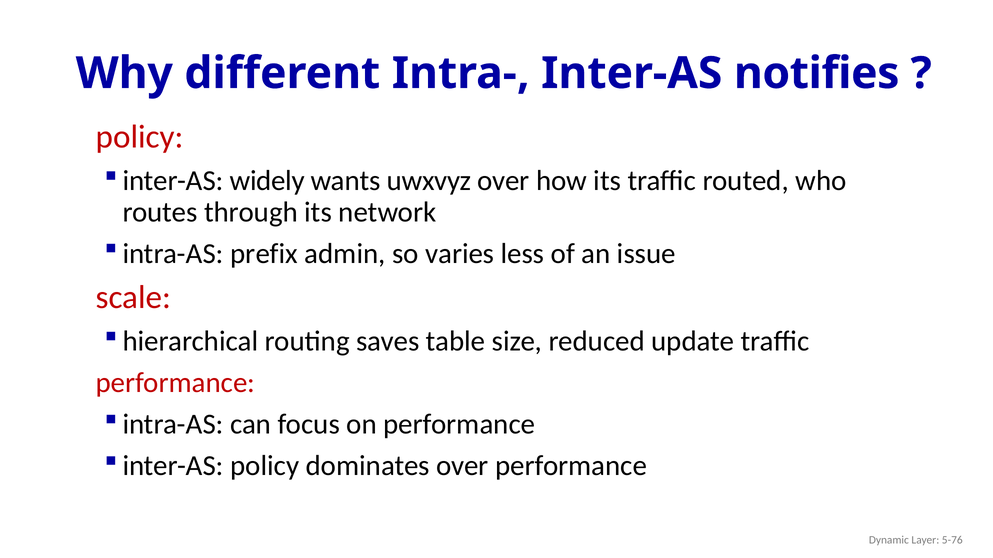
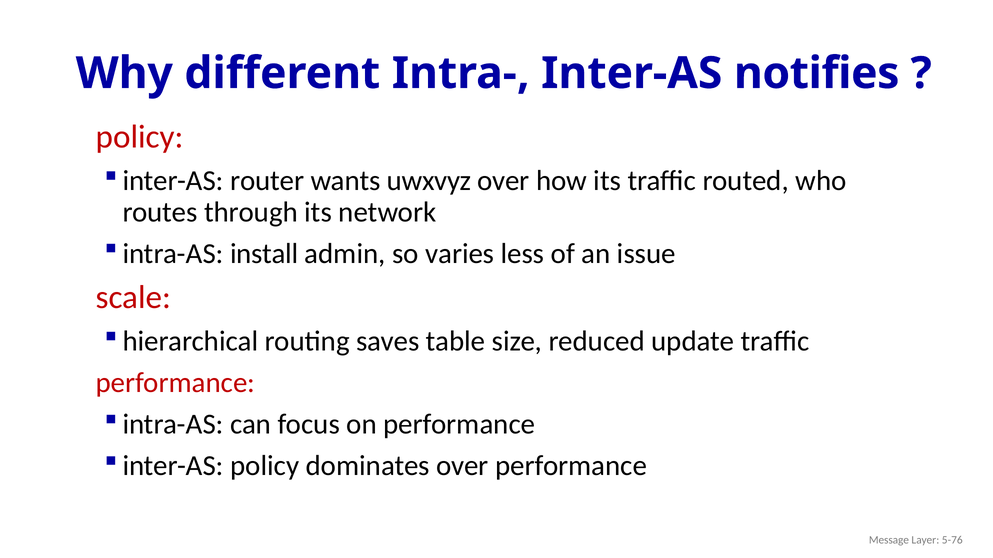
widely: widely -> router
prefix: prefix -> install
Dynamic: Dynamic -> Message
